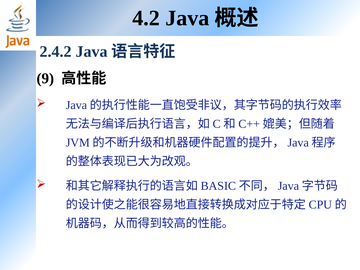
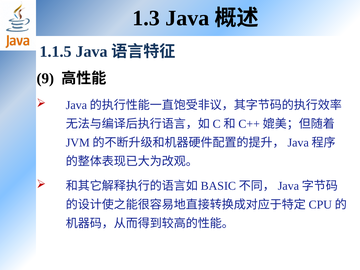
4.2: 4.2 -> 1.3
2.4.2: 2.4.2 -> 1.1.5
